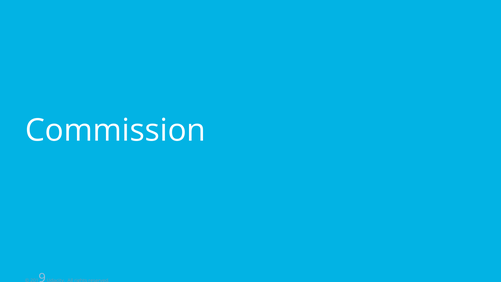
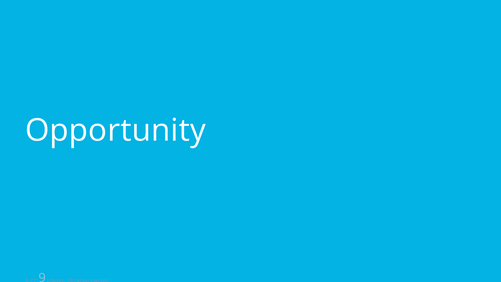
Commission: Commission -> Opportunity
